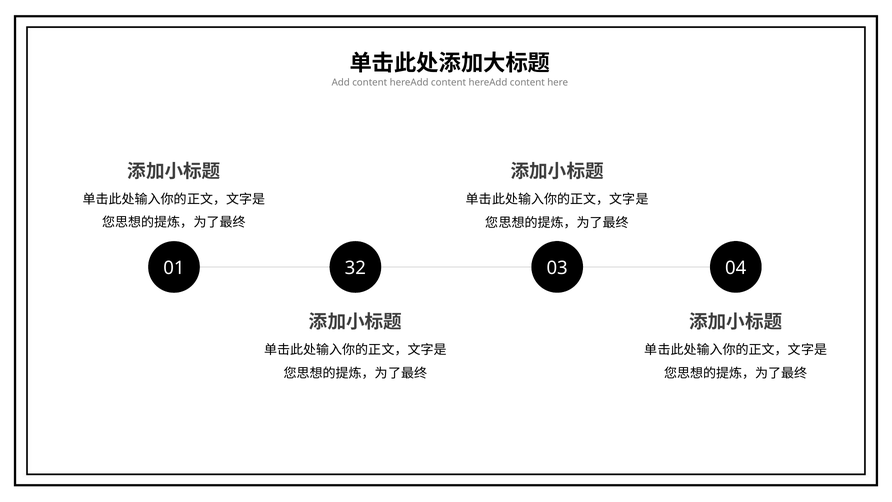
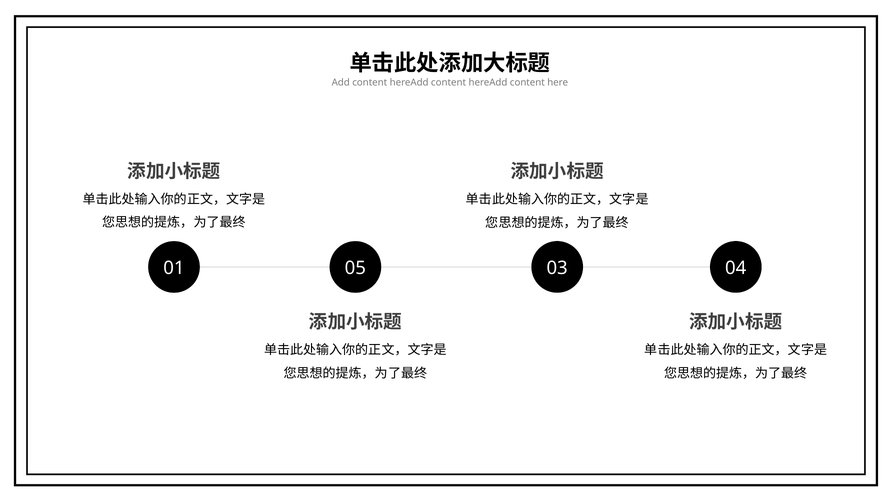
32: 32 -> 05
